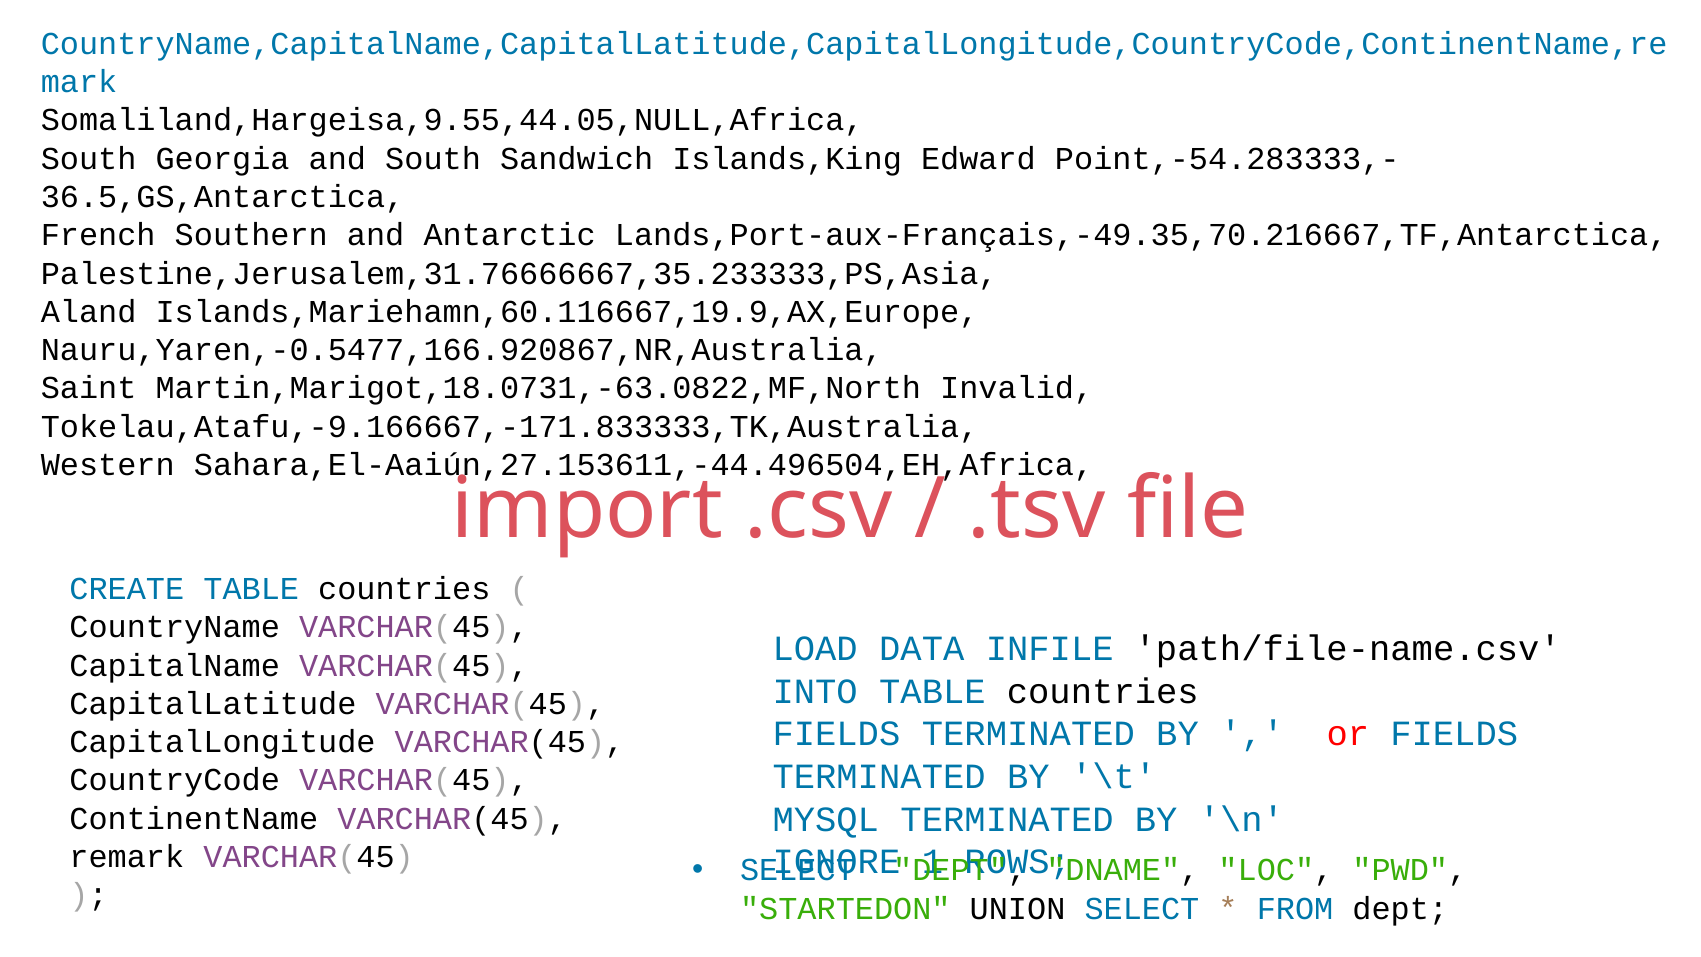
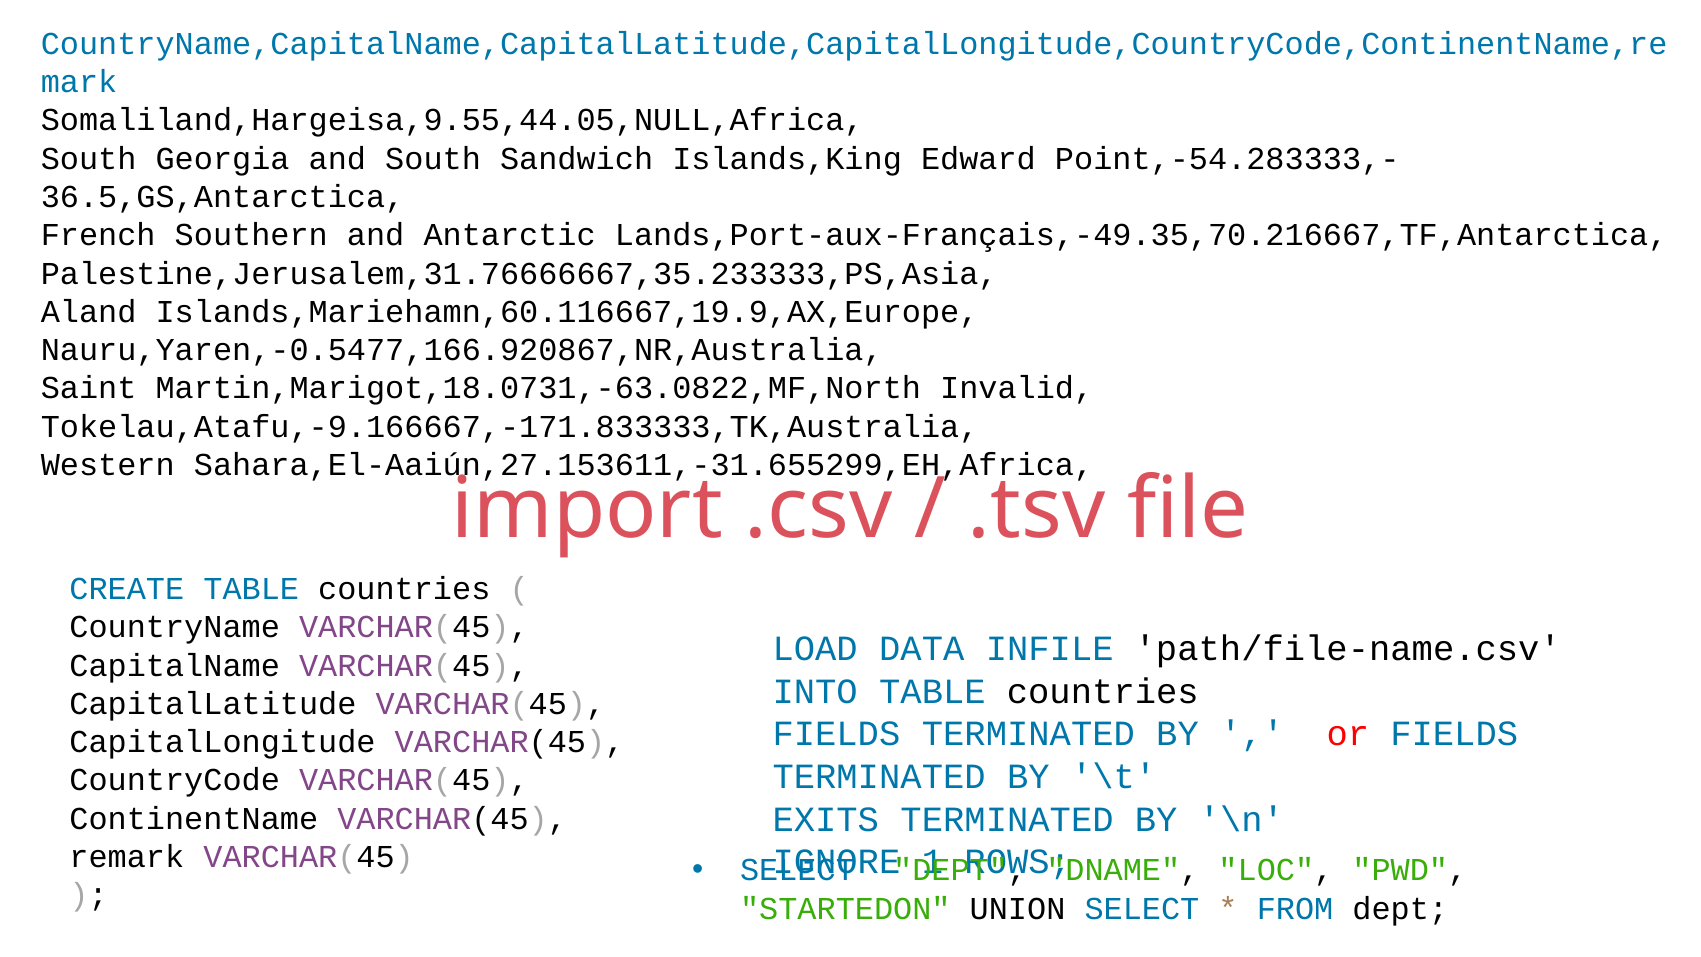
Sahara,El-Aaiún,27.153611,-44.496504,EH,Africa: Sahara,El-Aaiún,27.153611,-44.496504,EH,Africa -> Sahara,El-Aaiún,27.153611,-31.655299,EH,Africa
MYSQL: MYSQL -> EXITS
